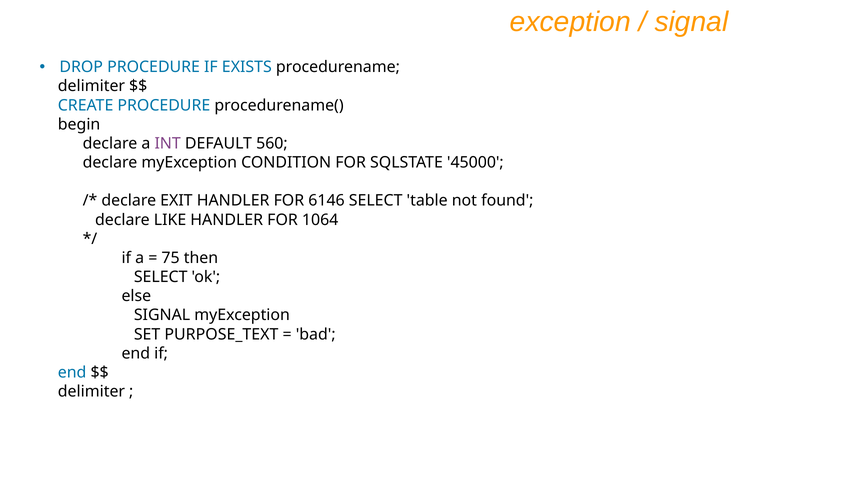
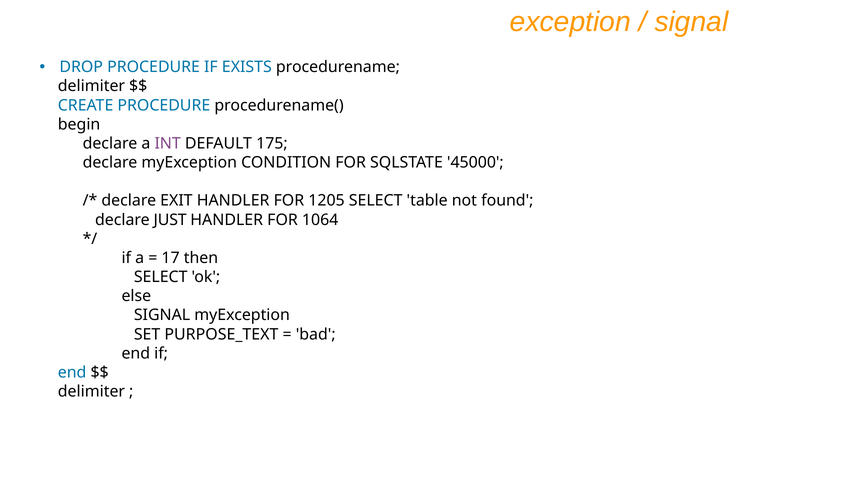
560: 560 -> 175
6146: 6146 -> 1205
LIKE: LIKE -> JUST
75: 75 -> 17
